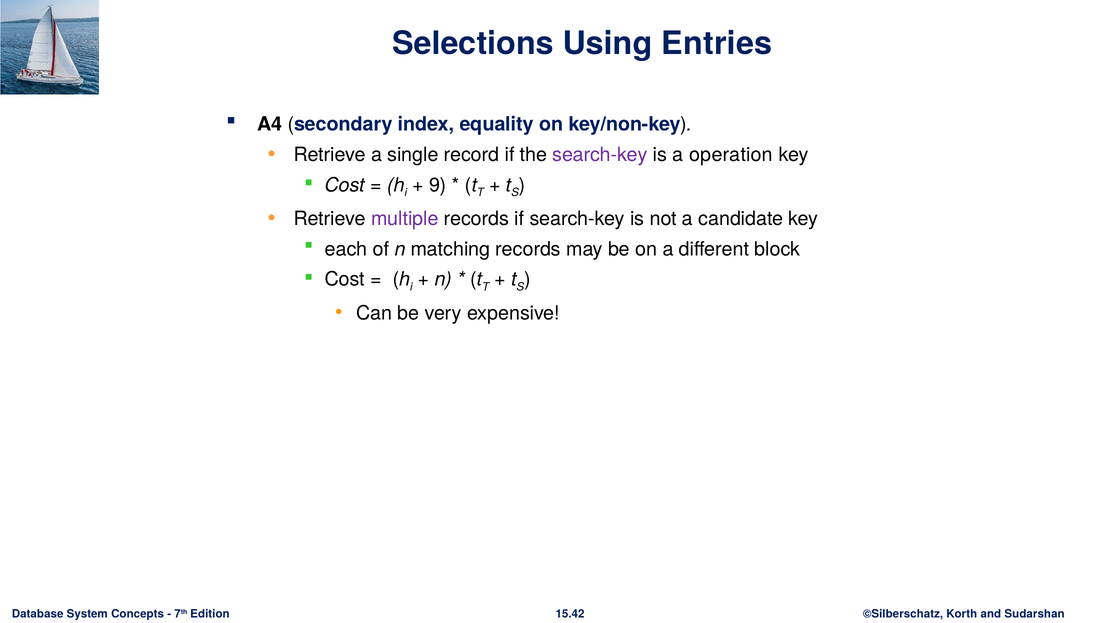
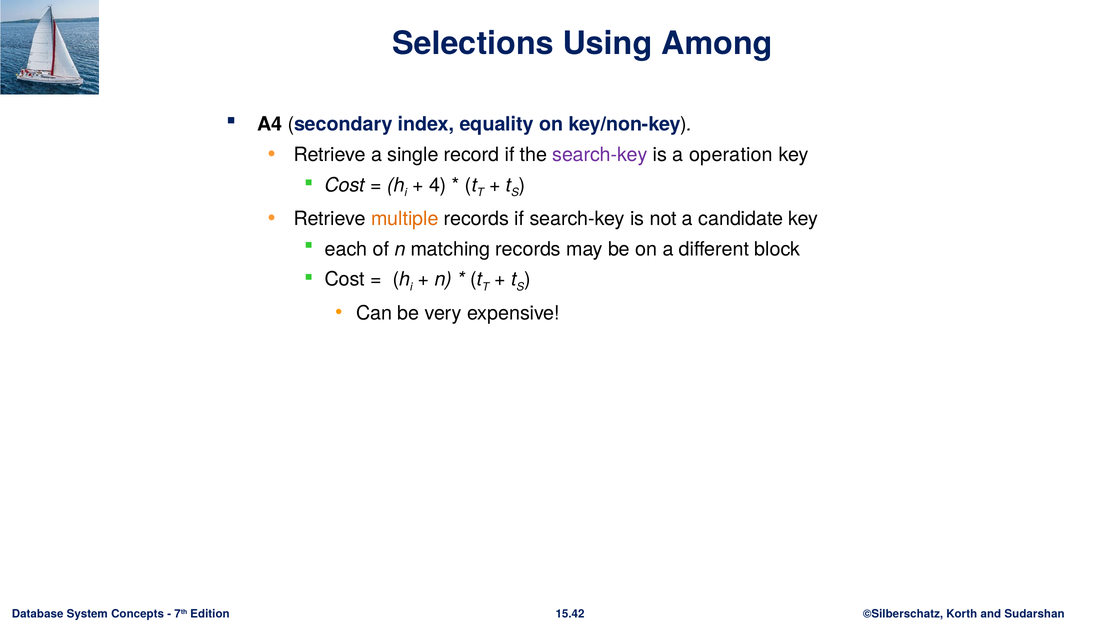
Entries: Entries -> Among
9: 9 -> 4
multiple colour: purple -> orange
